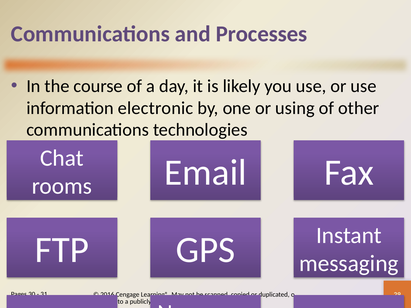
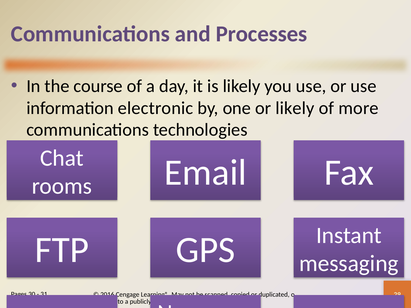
or using: using -> likely
other: other -> more
